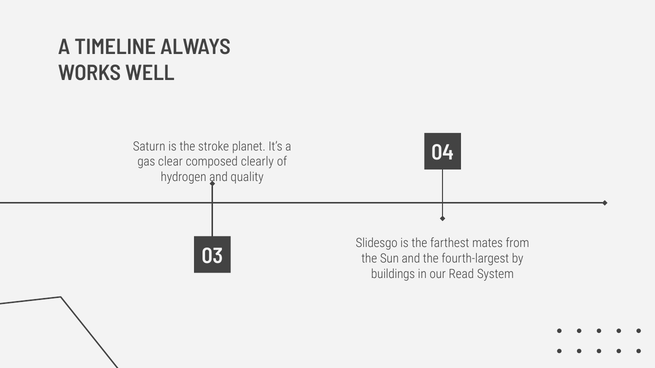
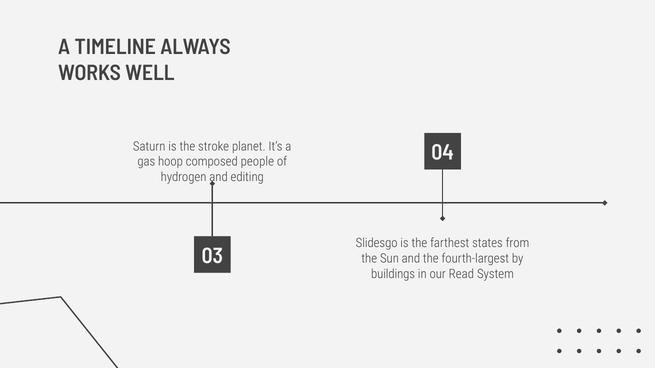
clear: clear -> hoop
clearly: clearly -> people
quality: quality -> editing
mates: mates -> states
